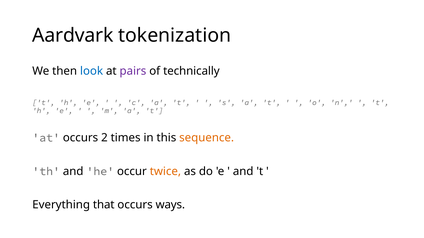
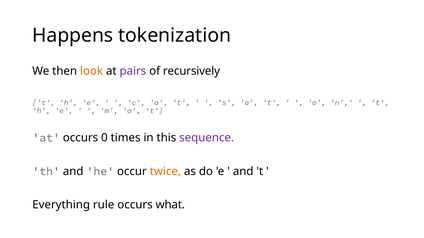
Aardvark: Aardvark -> Happens
look colour: blue -> orange
technically: technically -> recursively
2: 2 -> 0
sequence colour: orange -> purple
that: that -> rule
ways: ways -> what
